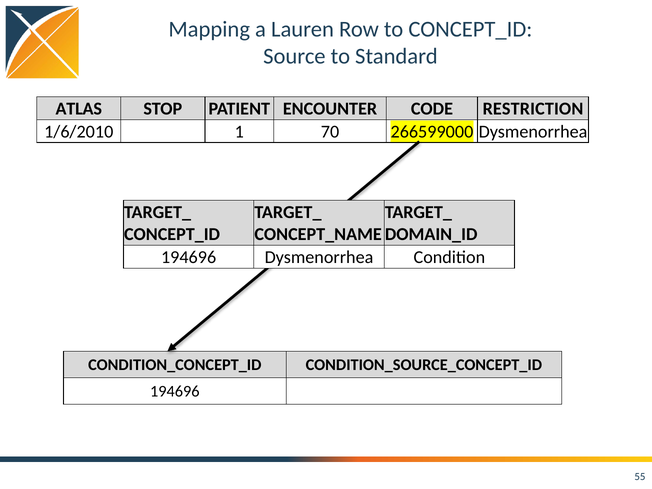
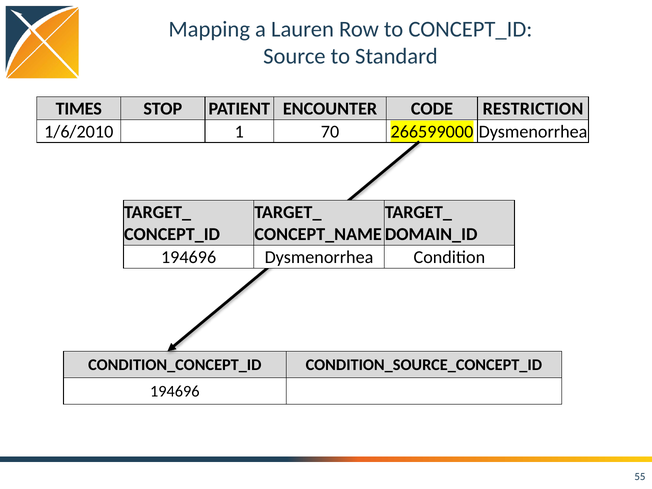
ATLAS: ATLAS -> TIMES
